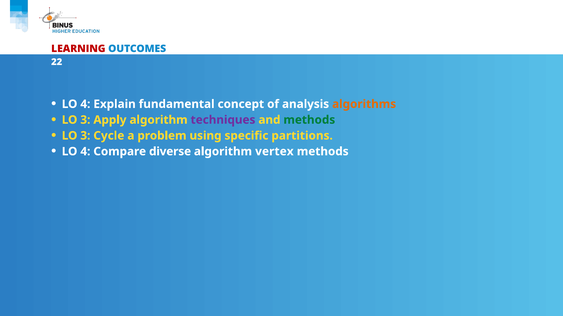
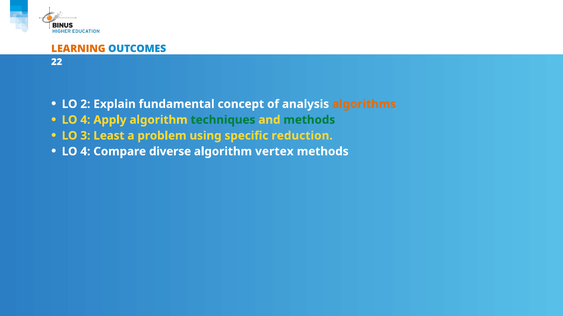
LEARNING colour: red -> orange
4 at (85, 104): 4 -> 2
3 at (85, 120): 3 -> 4
techniques colour: purple -> green
Cycle: Cycle -> Least
partitions: partitions -> reduction
